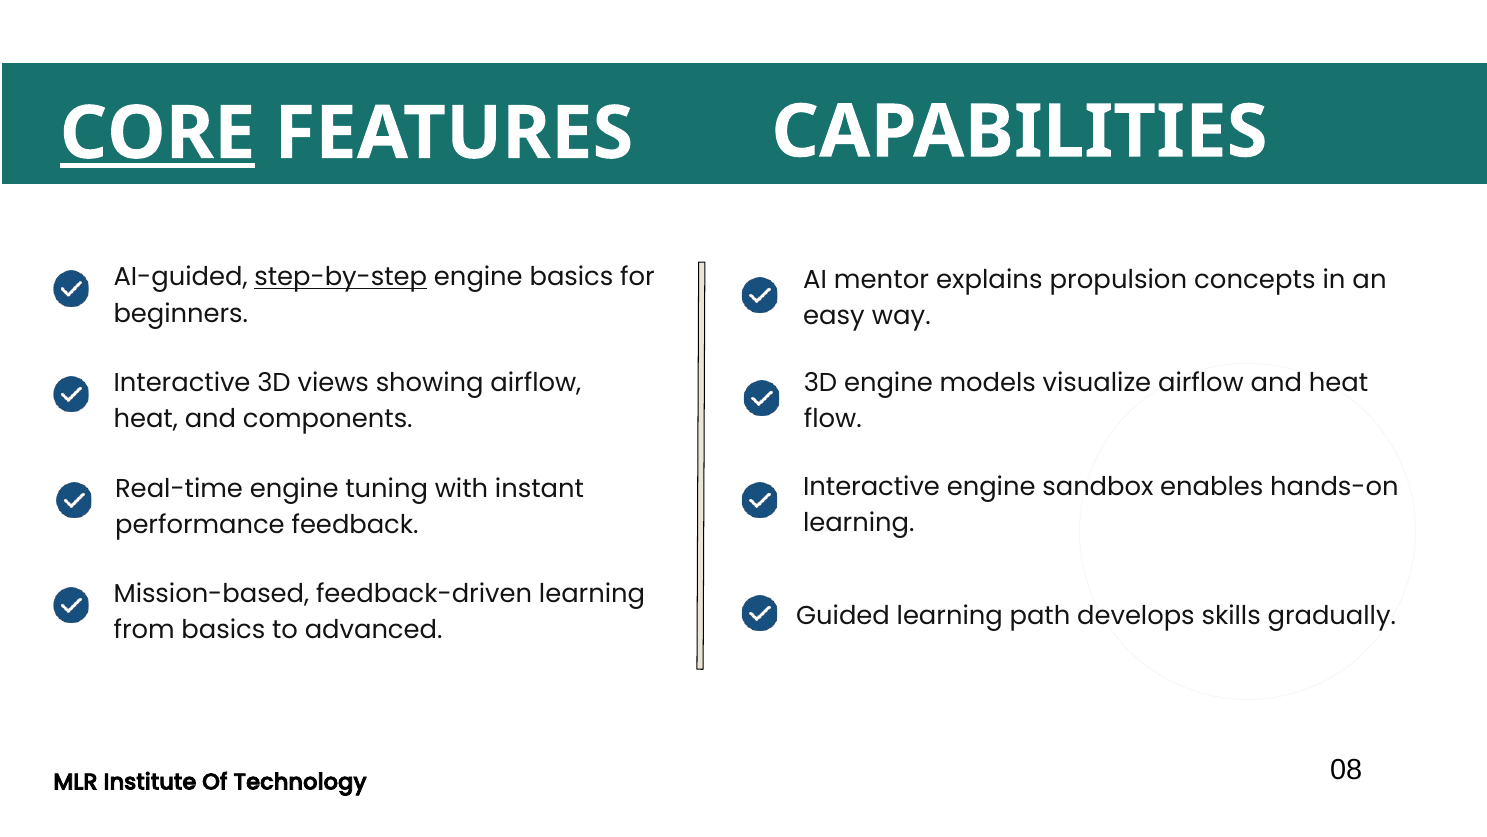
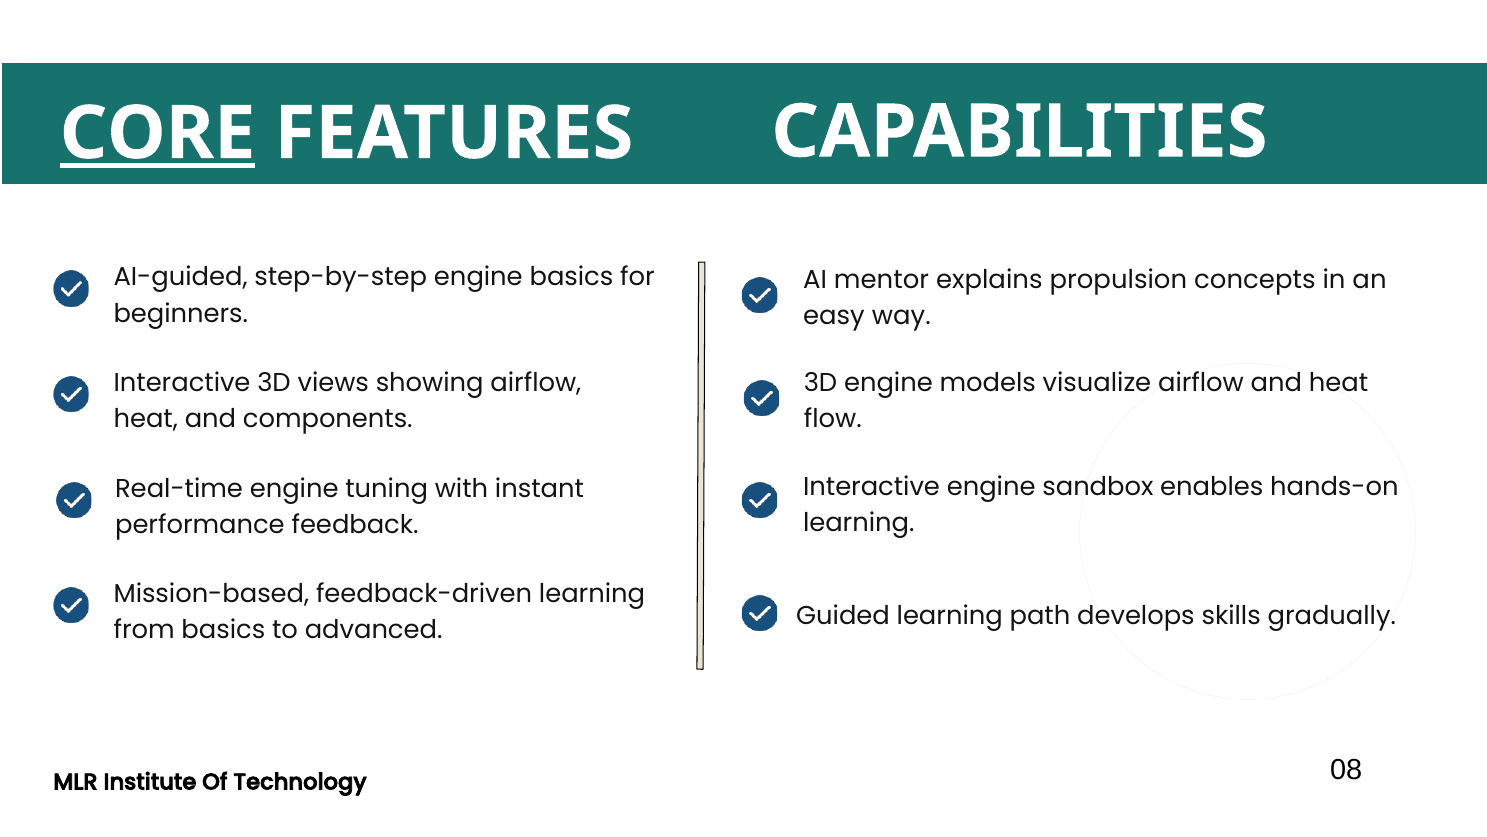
step-by-step underline: present -> none
